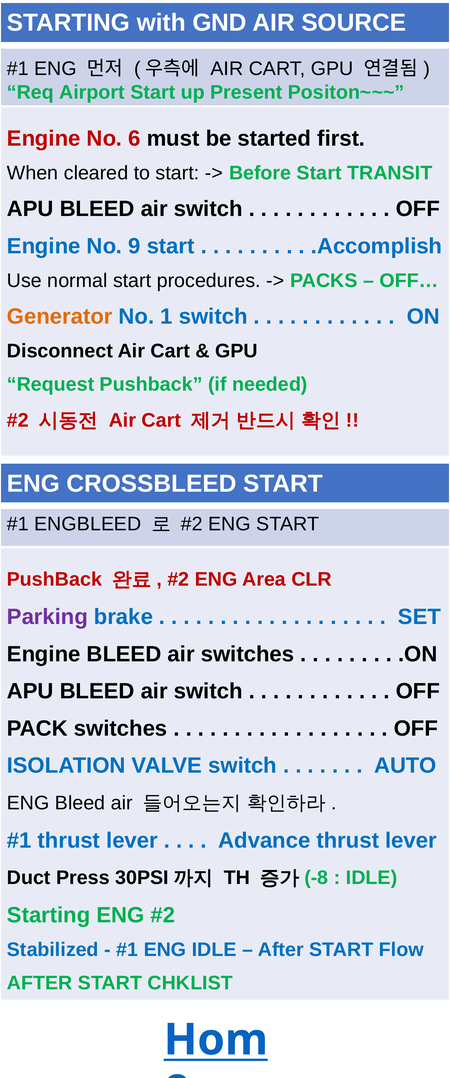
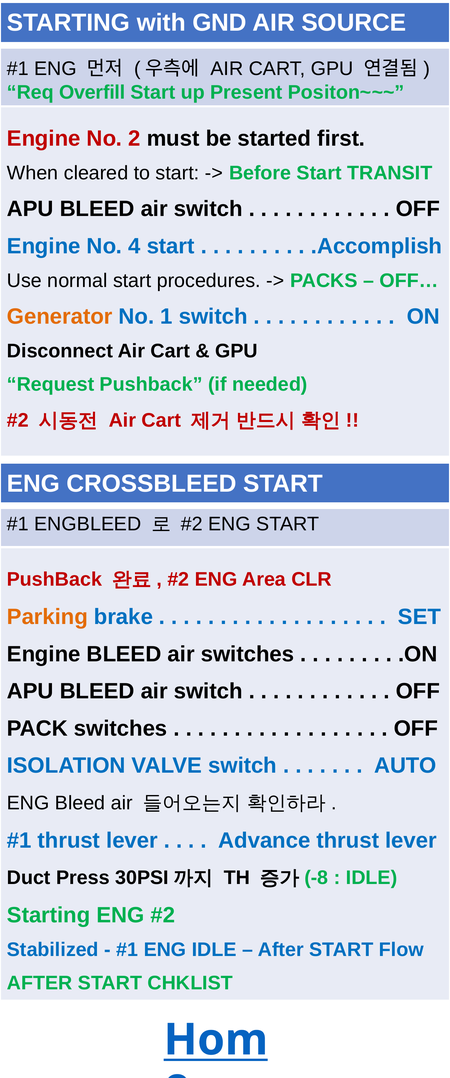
Airport: Airport -> Overfill
6: 6 -> 2
9: 9 -> 4
Parking colour: purple -> orange
